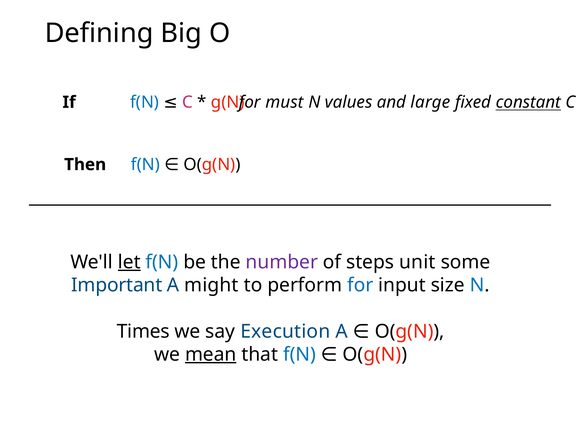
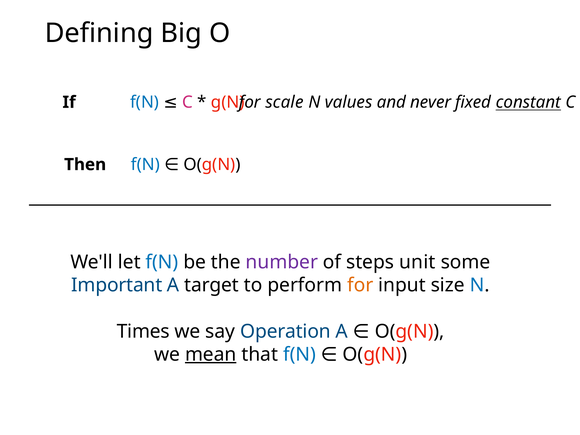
must: must -> scale
large: large -> never
let underline: present -> none
might: might -> target
for at (360, 285) colour: blue -> orange
Execution: Execution -> Operation
